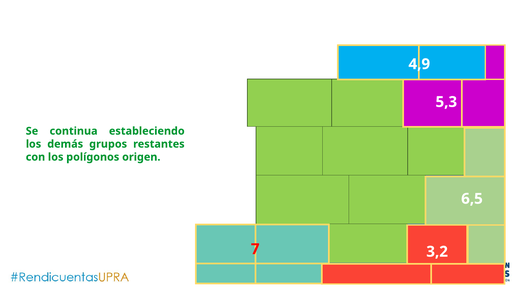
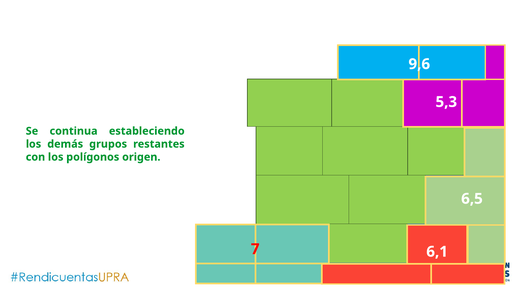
4,9: 4,9 -> 9,6
3,2: 3,2 -> 6,1
